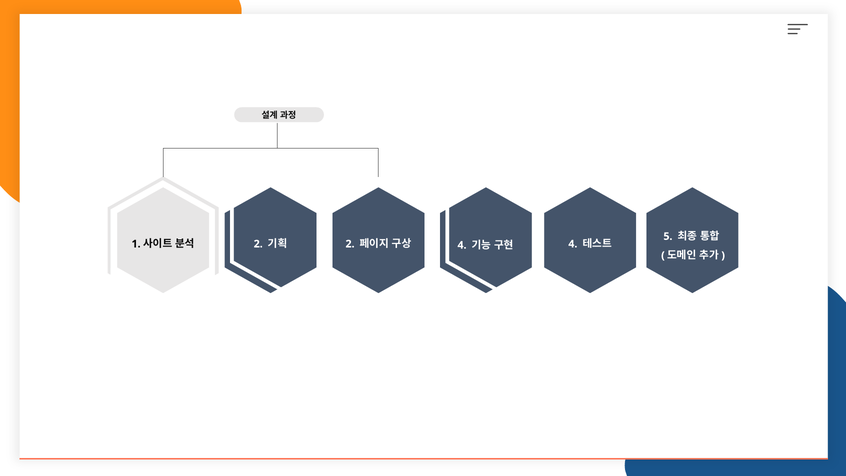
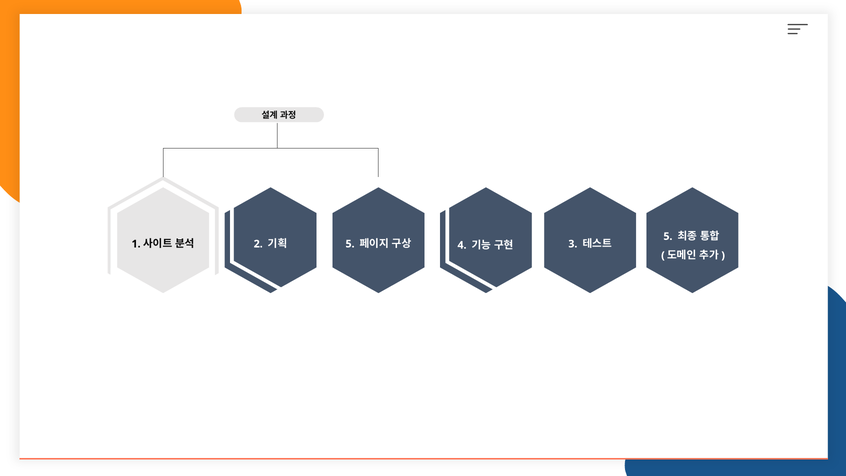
2 at (350, 244): 2 -> 5
4 at (573, 244): 4 -> 3
